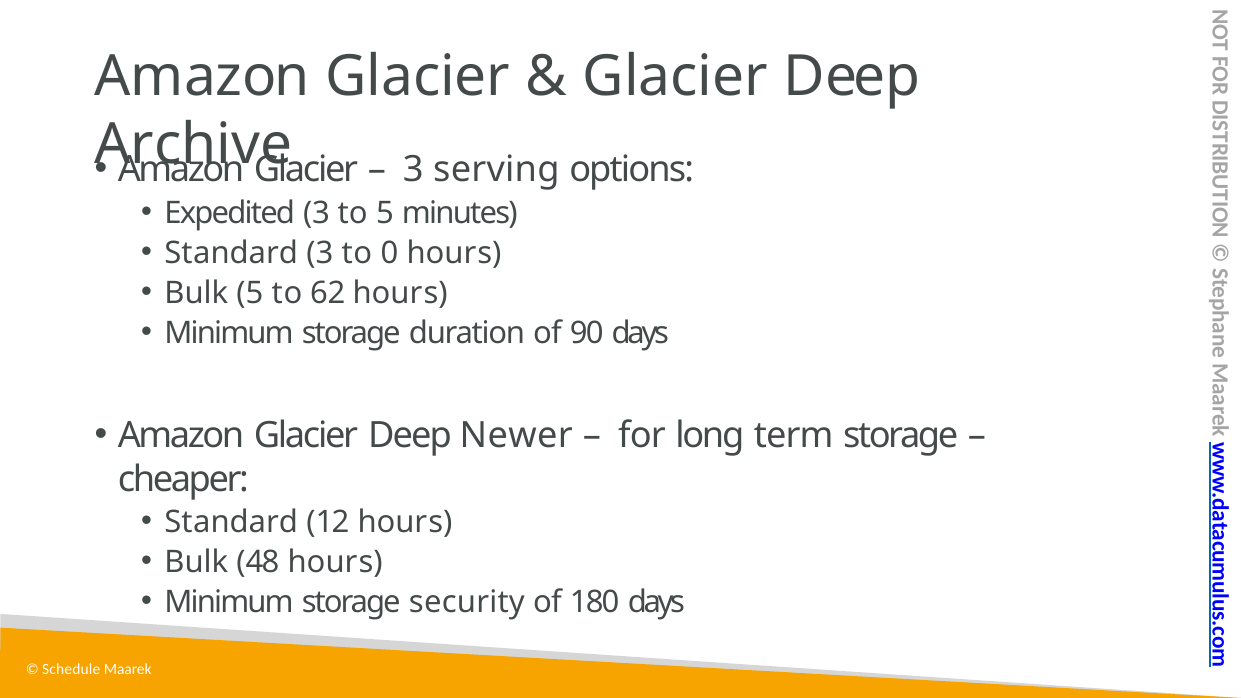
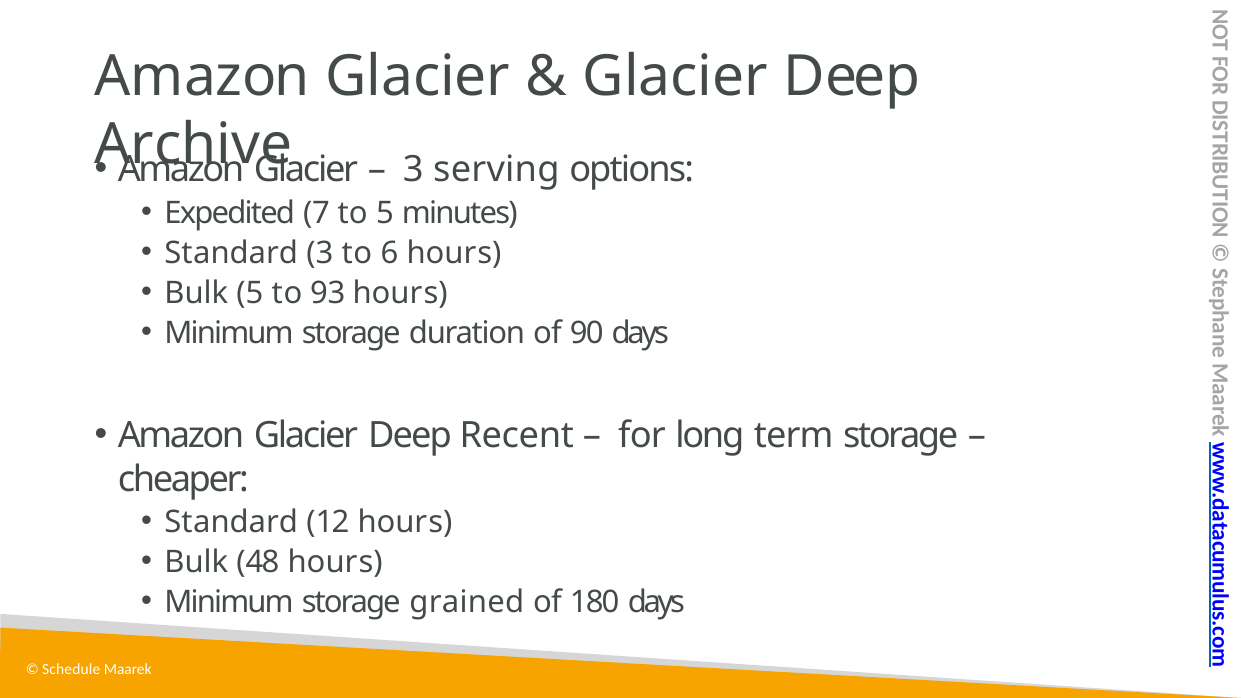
Expedited 3: 3 -> 7
0: 0 -> 6
62: 62 -> 93
Newer: Newer -> Recent
security: security -> grained
